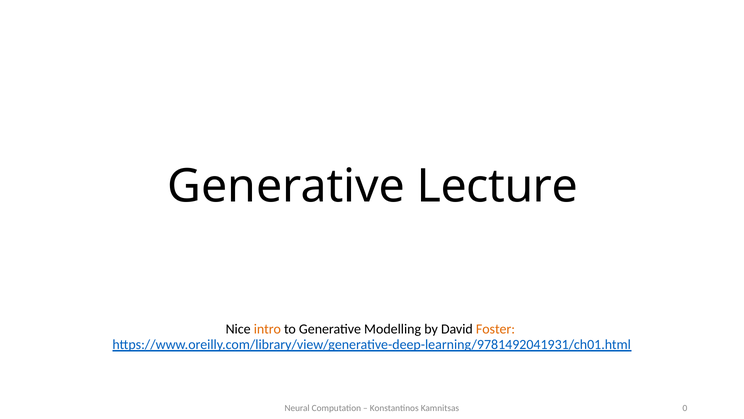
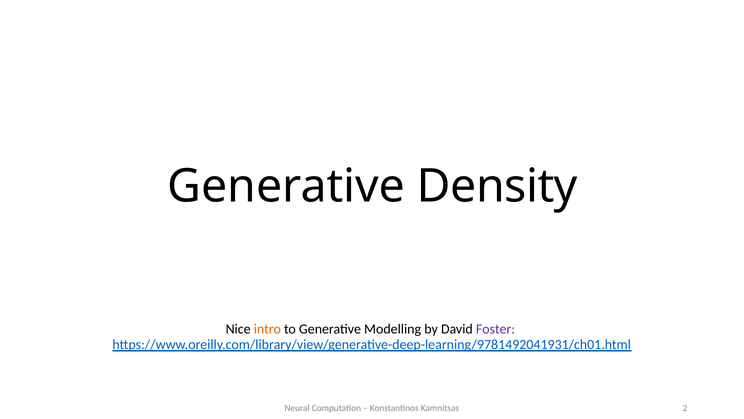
Lecture: Lecture -> Density
Foster colour: orange -> purple
0: 0 -> 2
